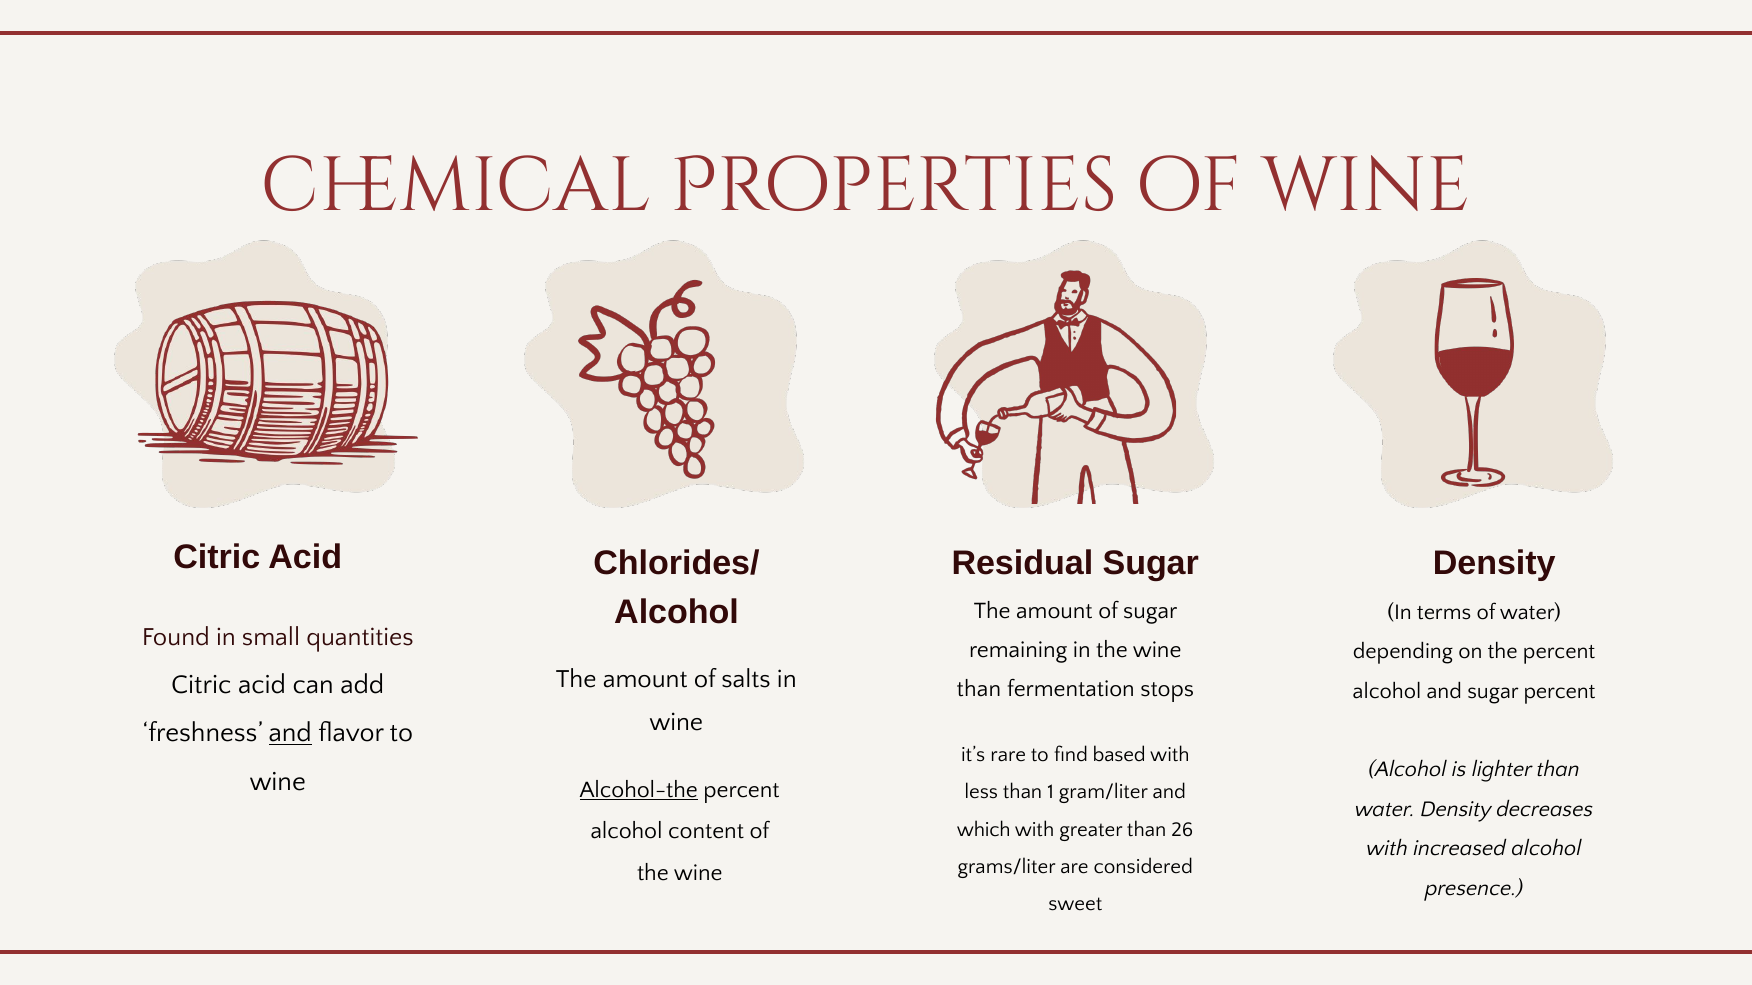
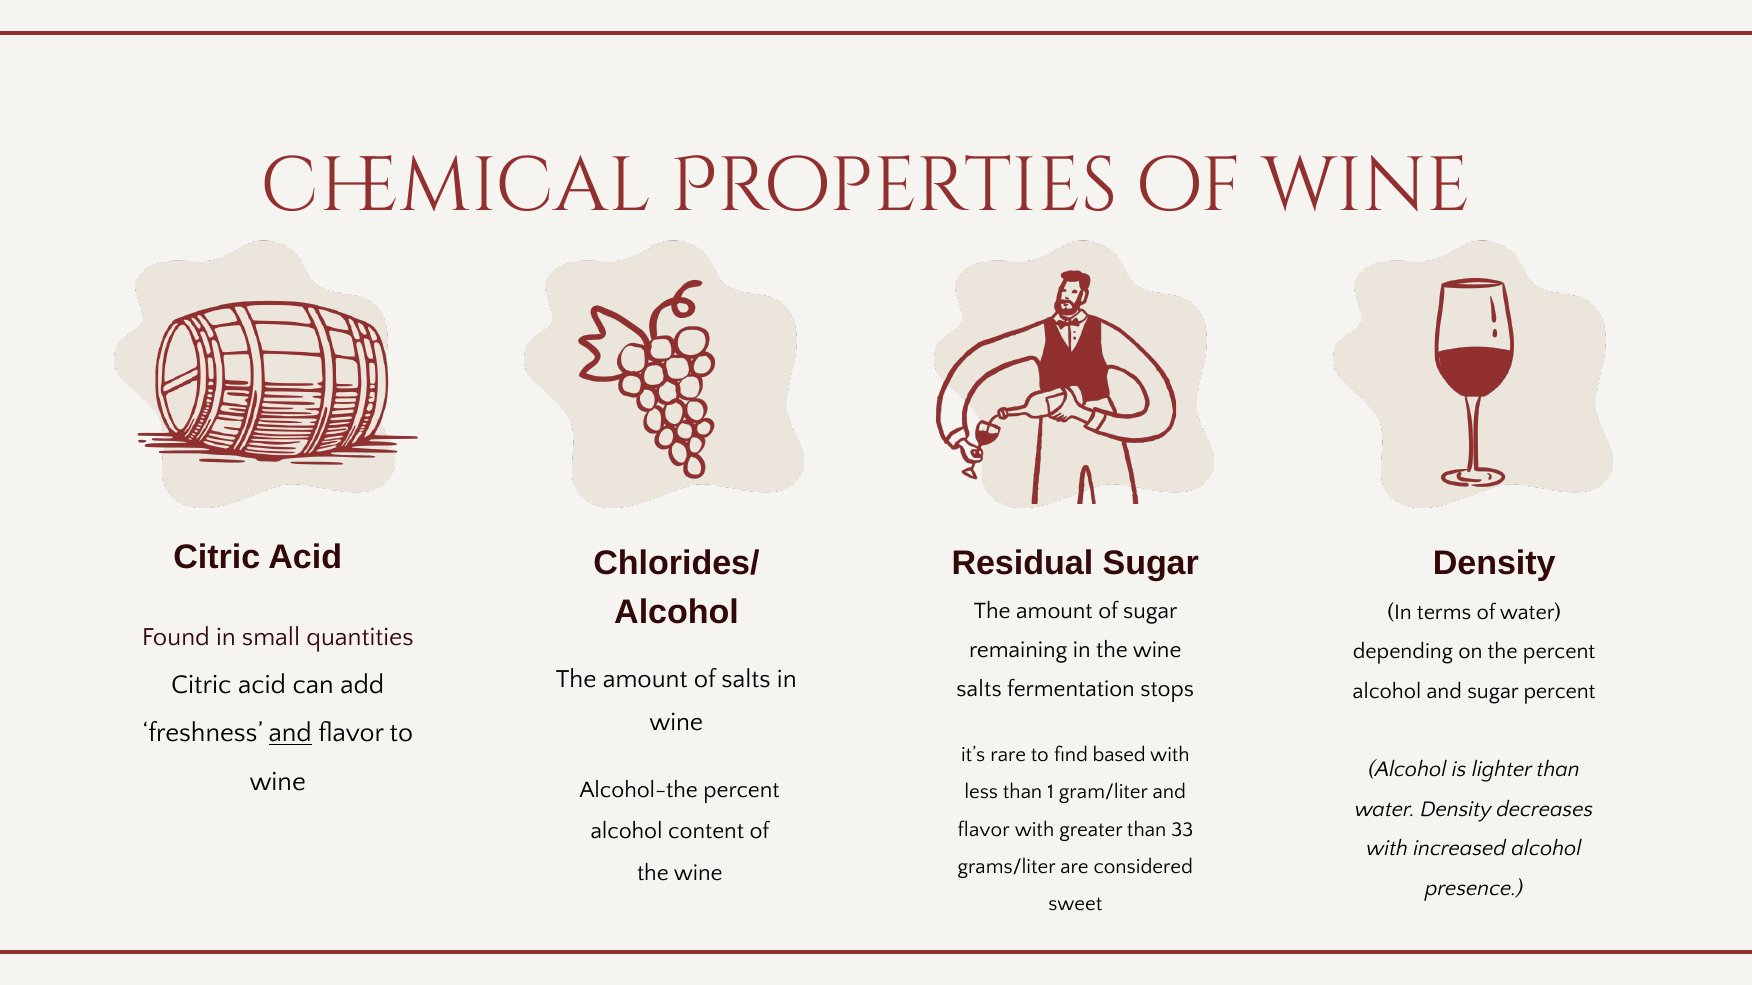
than at (979, 689): than -> salts
Alcohol-the underline: present -> none
which at (984, 830): which -> flavor
26: 26 -> 33
